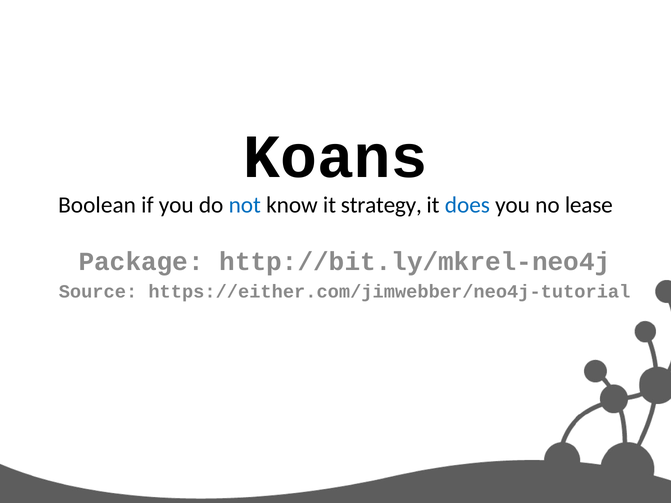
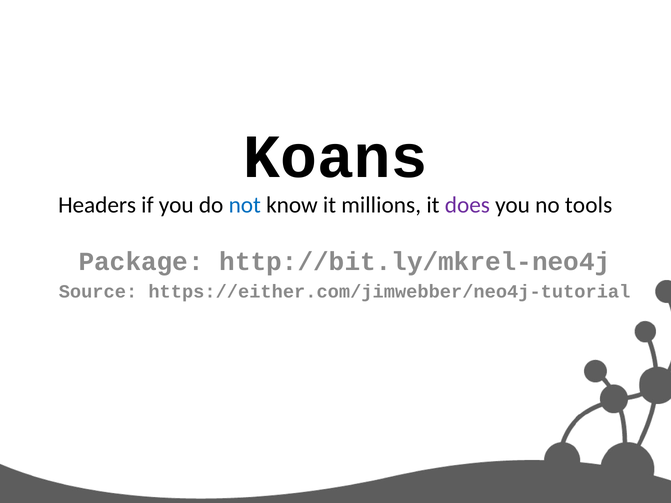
Boolean: Boolean -> Headers
strategy: strategy -> millions
does colour: blue -> purple
lease: lease -> tools
